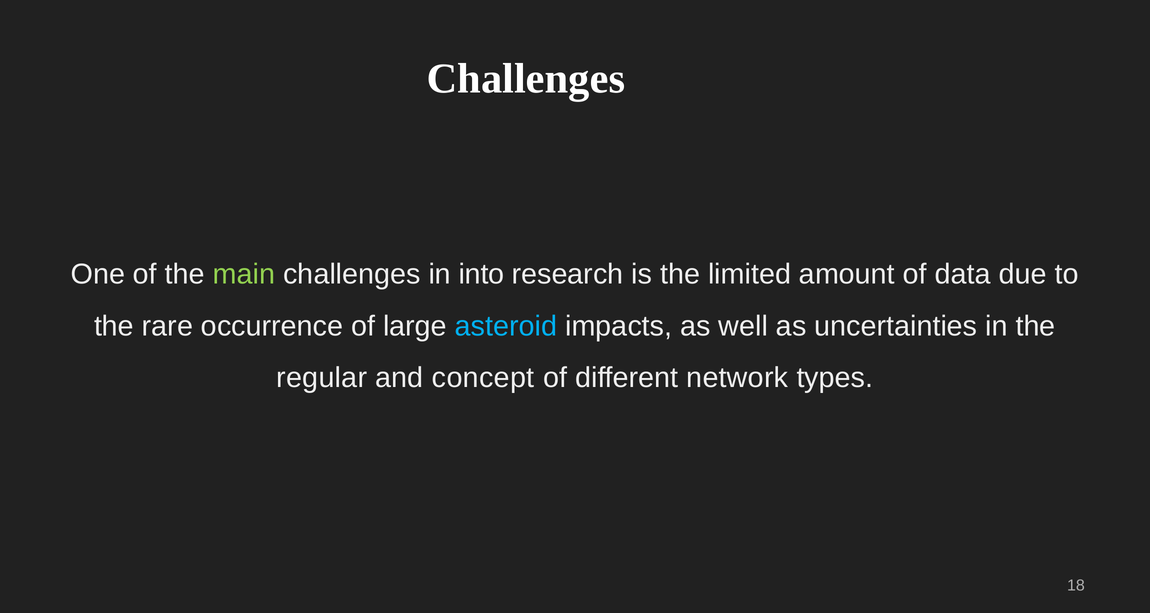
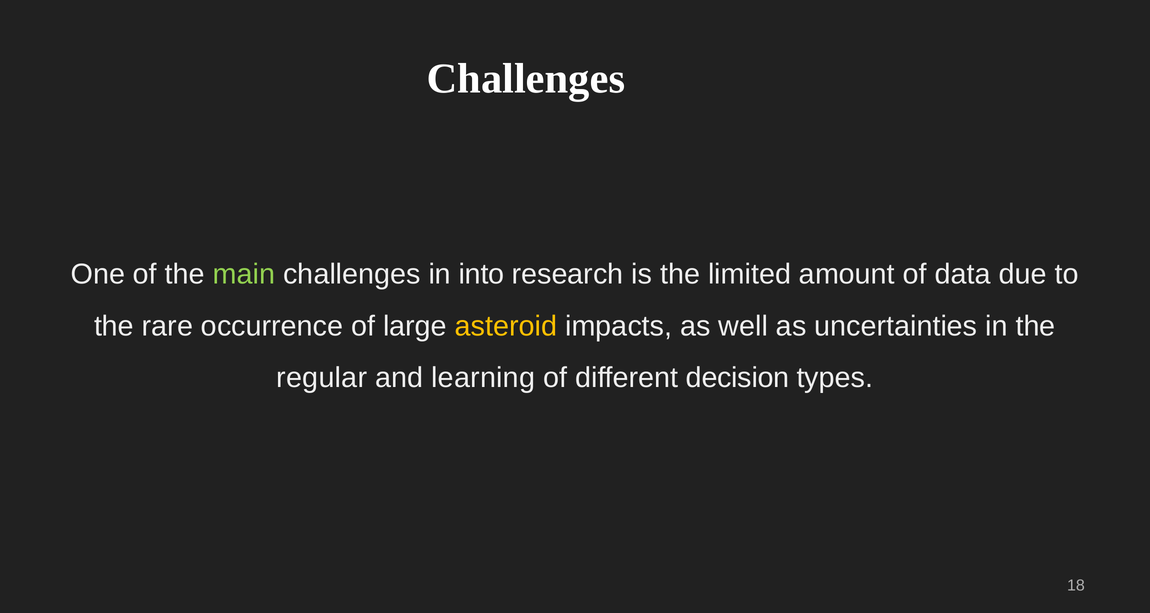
asteroid colour: light blue -> yellow
concept: concept -> learning
network: network -> decision
